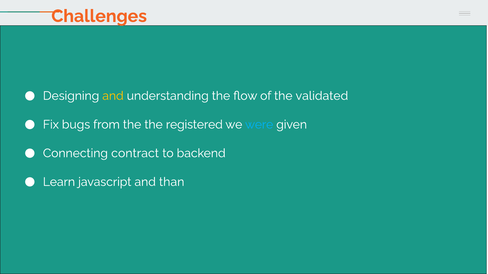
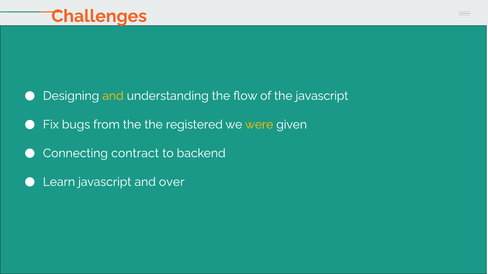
the validated: validated -> javascript
were colour: light blue -> yellow
than: than -> over
